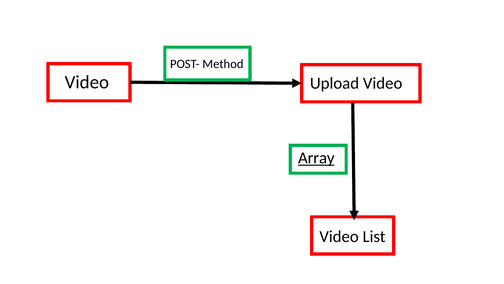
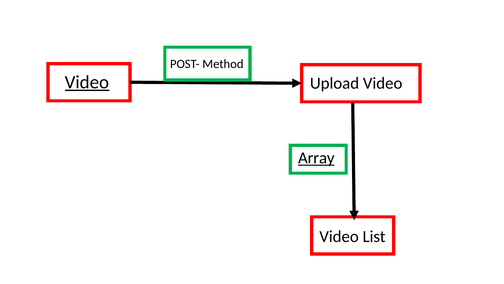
Video at (87, 82) underline: none -> present
